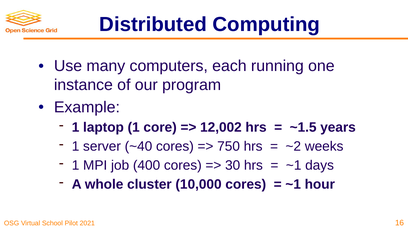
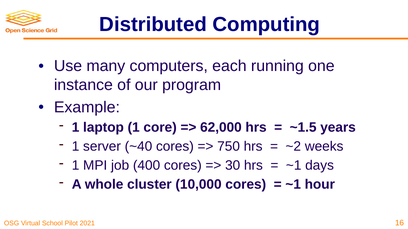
12,002: 12,002 -> 62,000
